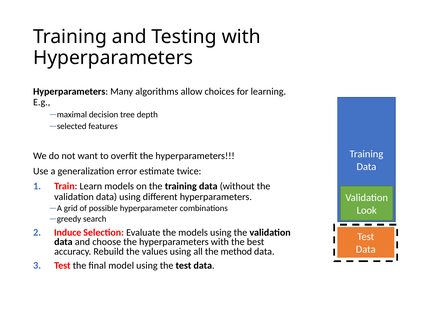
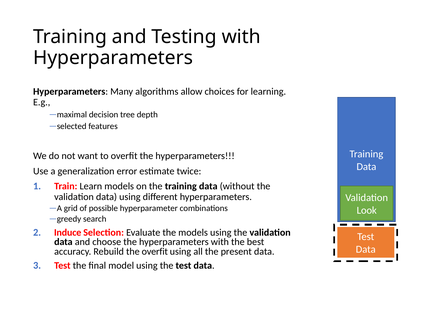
the values: values -> overfit
method: method -> present
